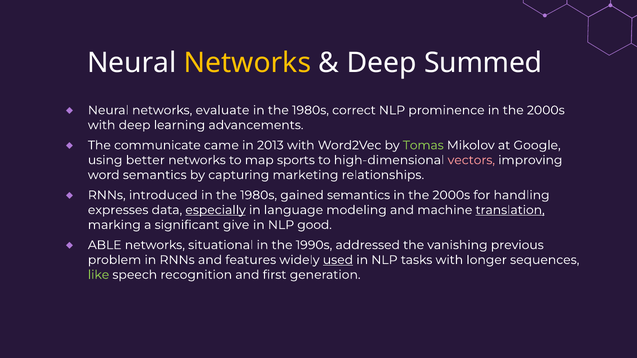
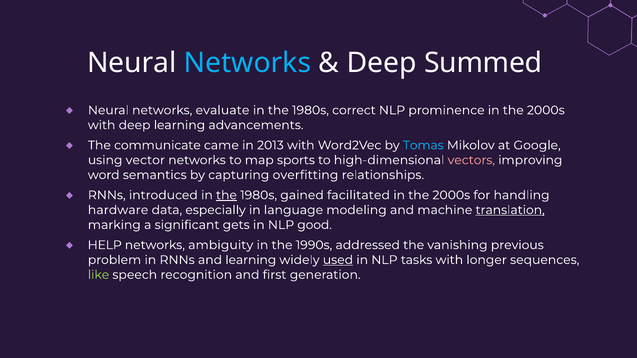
Networks at (247, 63) colour: yellow -> light blue
Tomas colour: light green -> light blue
better: better -> vector
marketing: marketing -> overfitting
the at (226, 195) underline: none -> present
gained semantics: semantics -> facilitated
expresses: expresses -> hardware
especially underline: present -> none
give: give -> gets
ABLE: ABLE -> HELP
situational: situational -> ambiguity
and features: features -> learning
